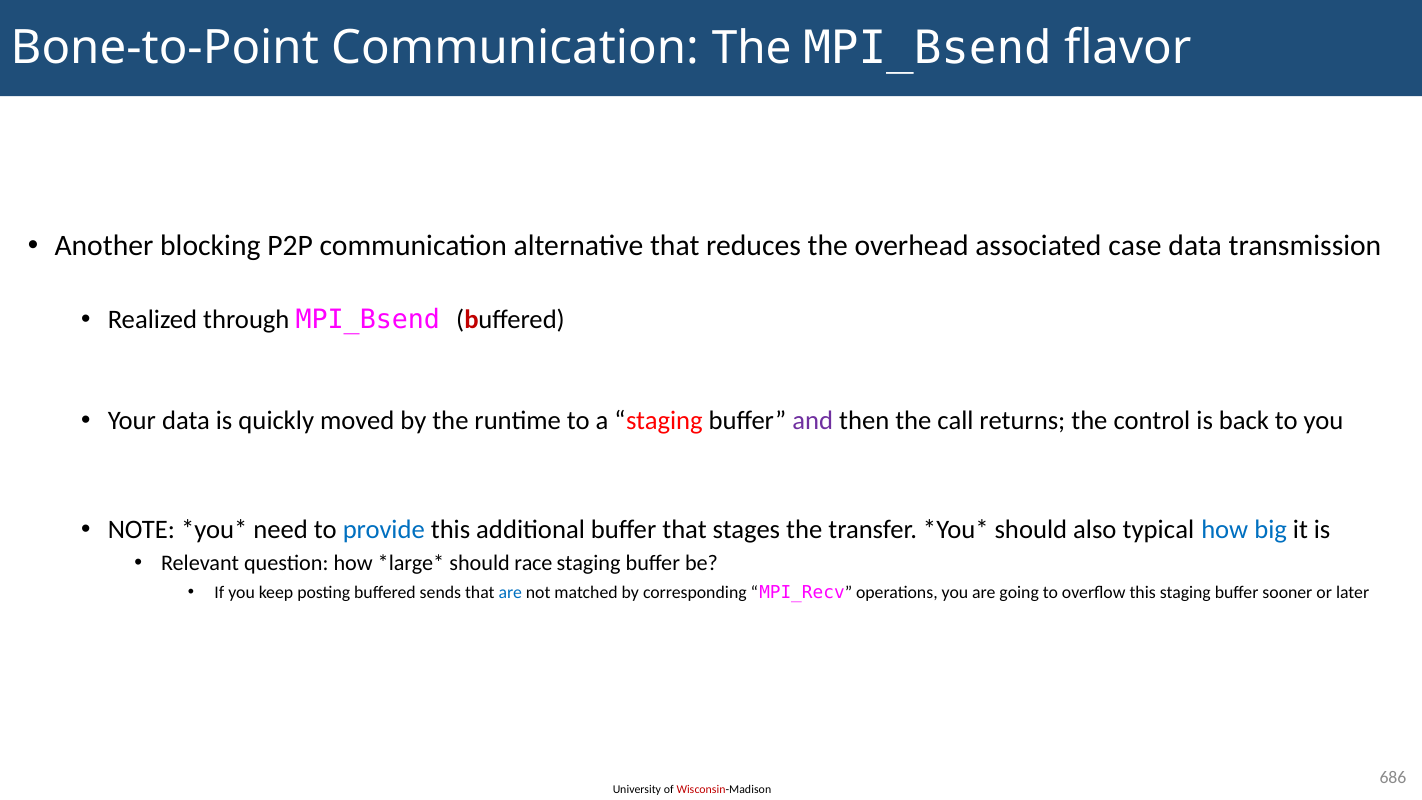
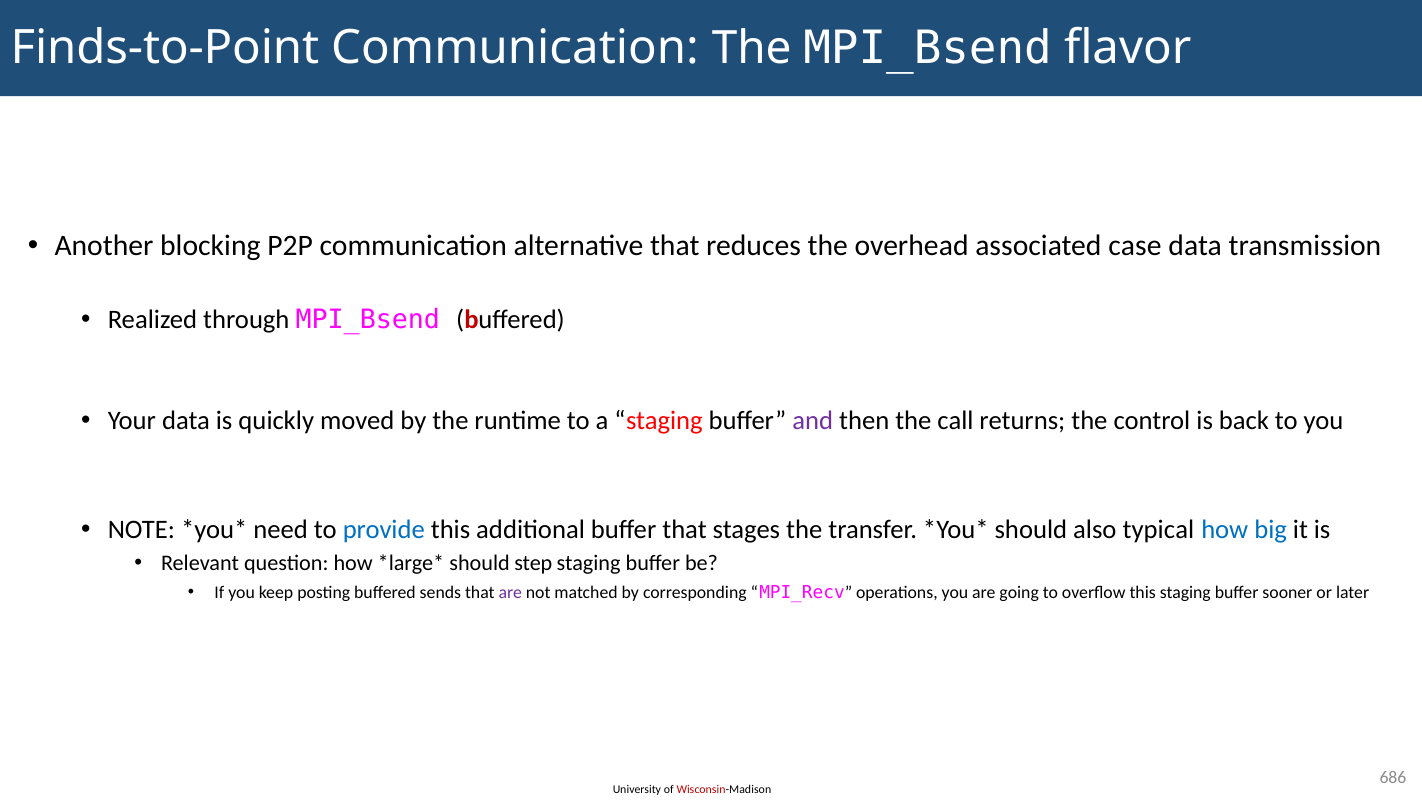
Bone-to-Point: Bone-to-Point -> Finds-to-Point
race: race -> step
are at (510, 592) colour: blue -> purple
